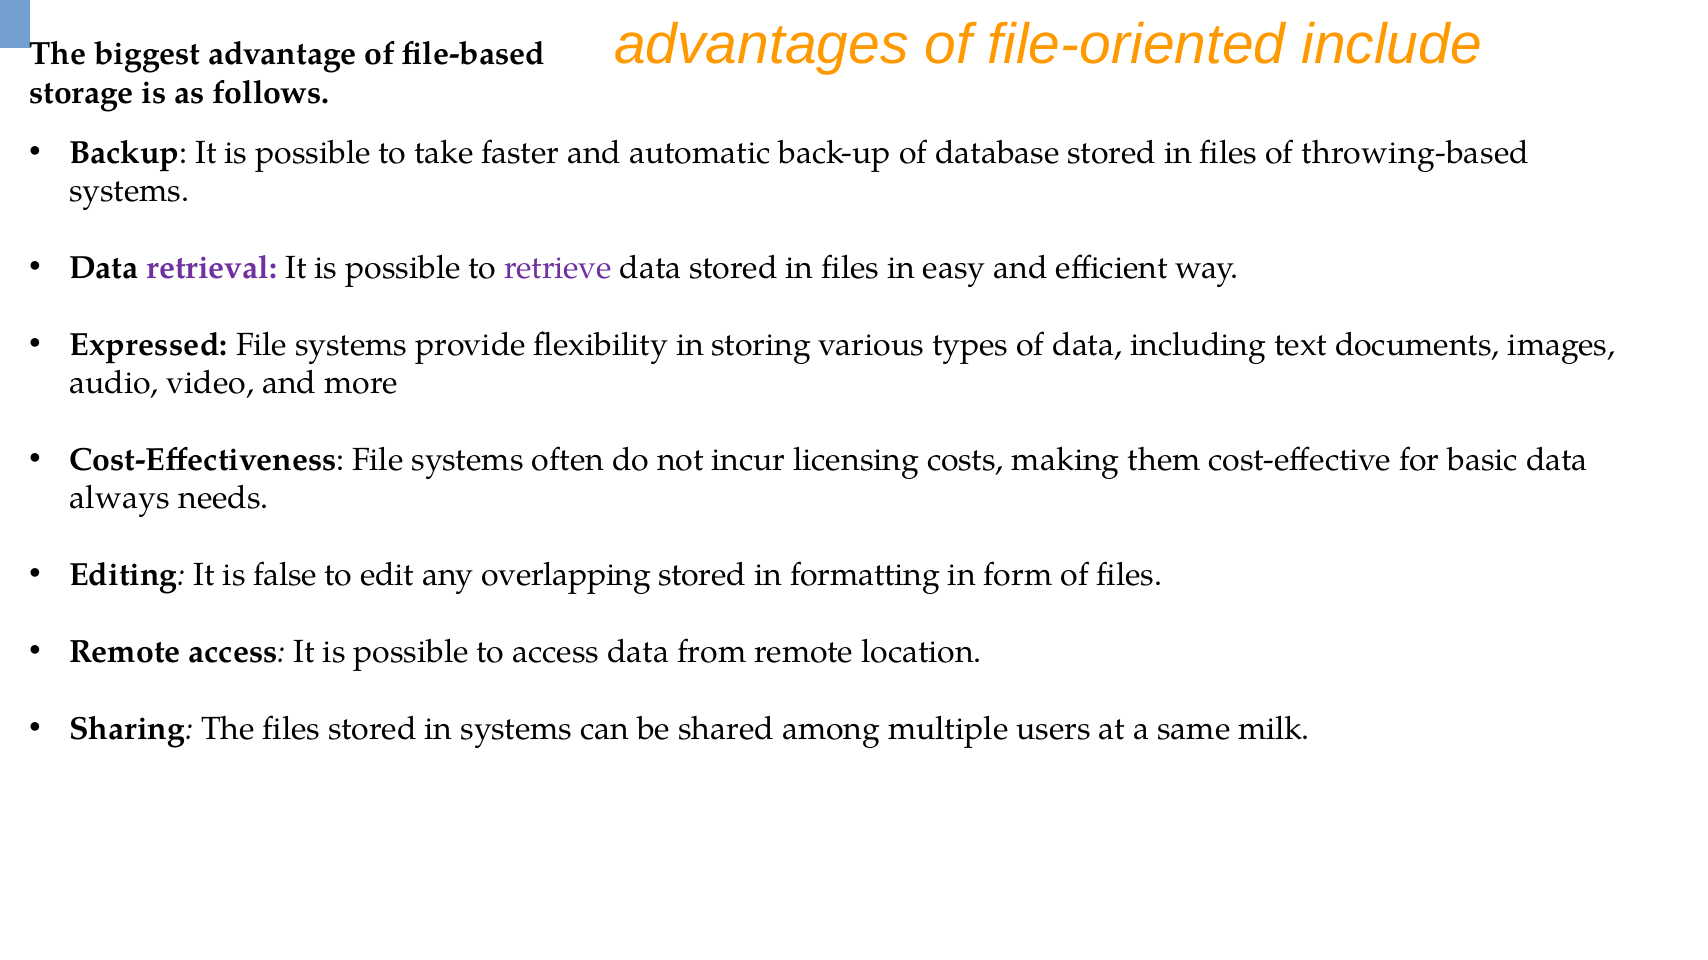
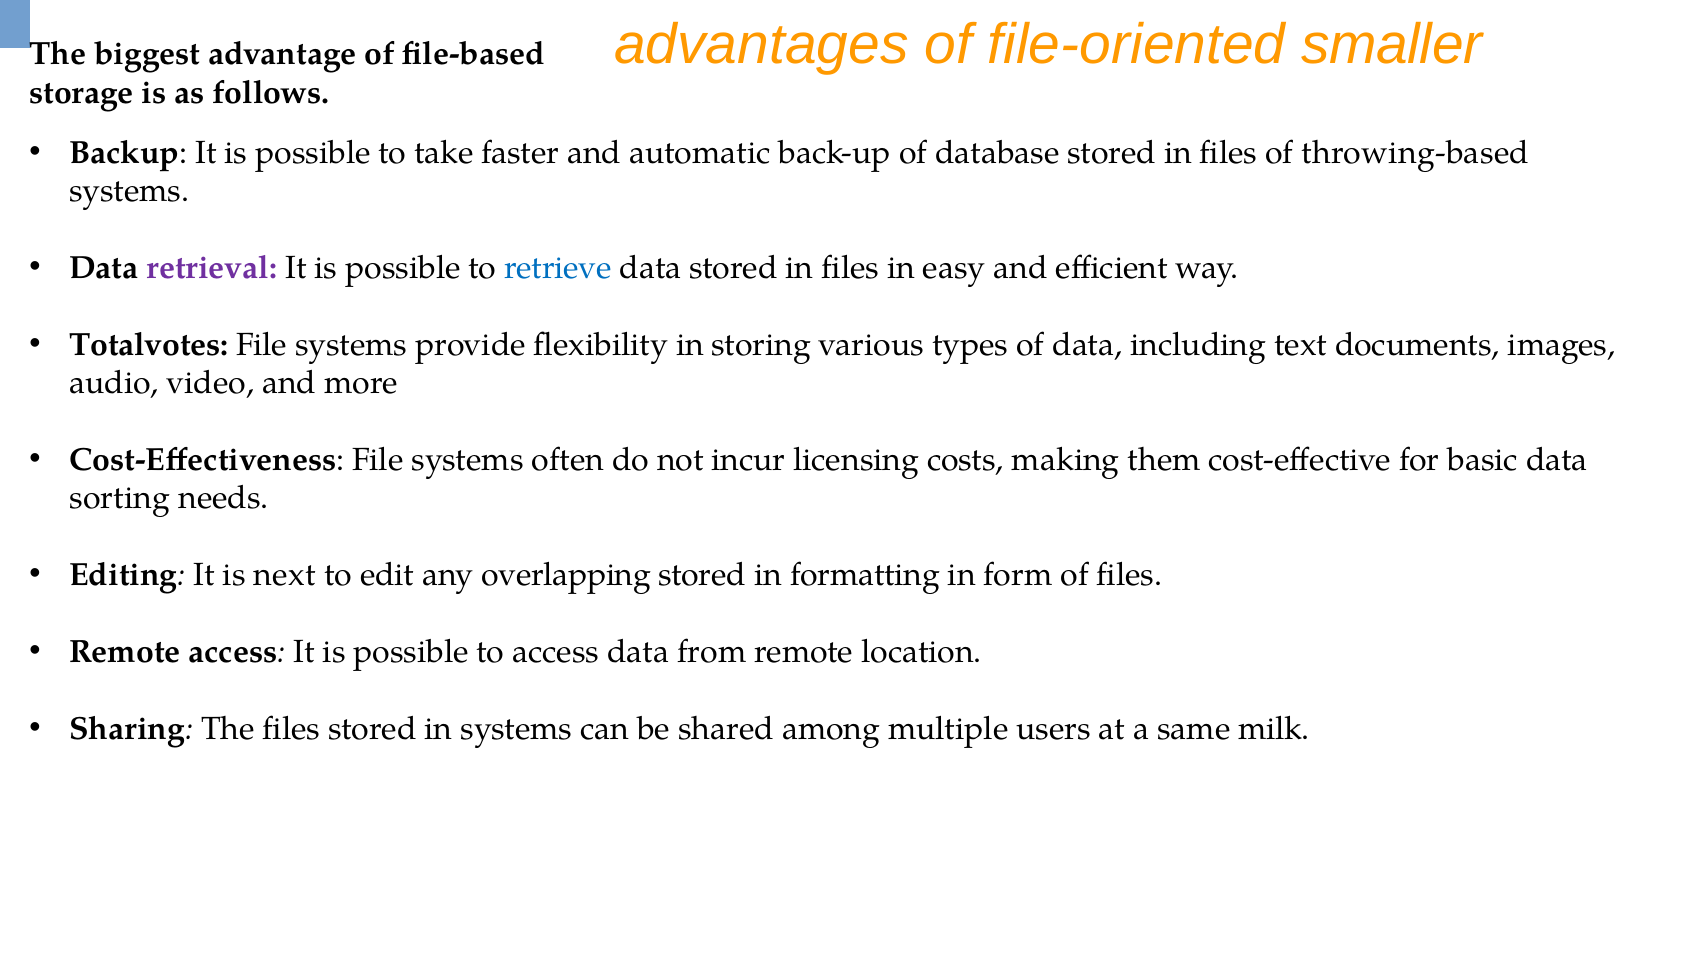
include: include -> smaller
retrieve colour: purple -> blue
Expressed: Expressed -> Totalvotes
always: always -> sorting
false: false -> next
